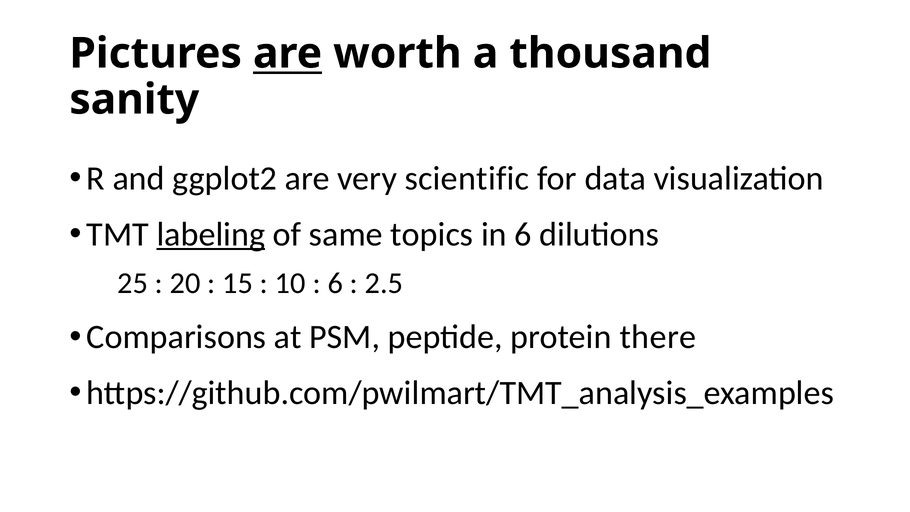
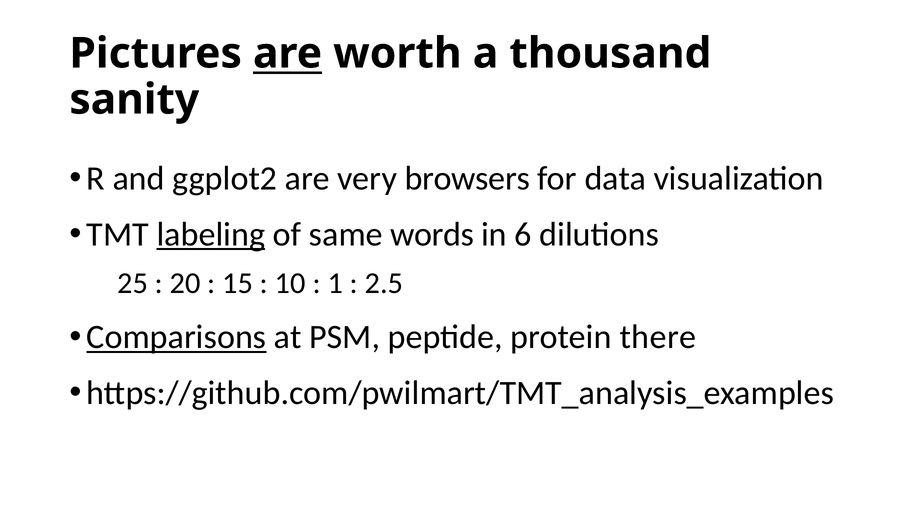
scientific: scientific -> browsers
topics: topics -> words
6 at (335, 283): 6 -> 1
Comparisons underline: none -> present
